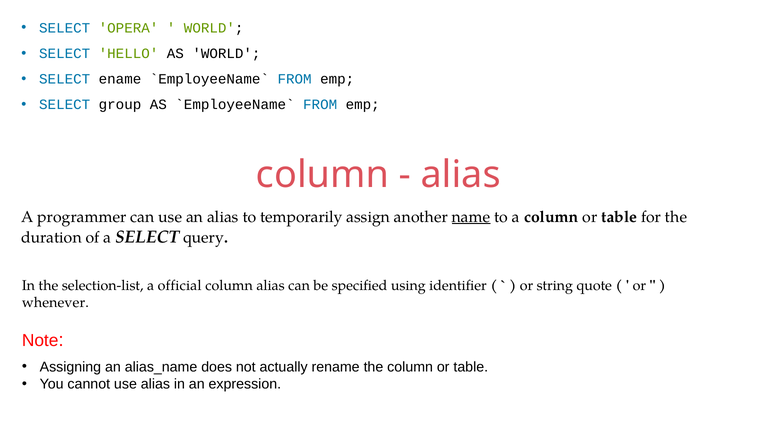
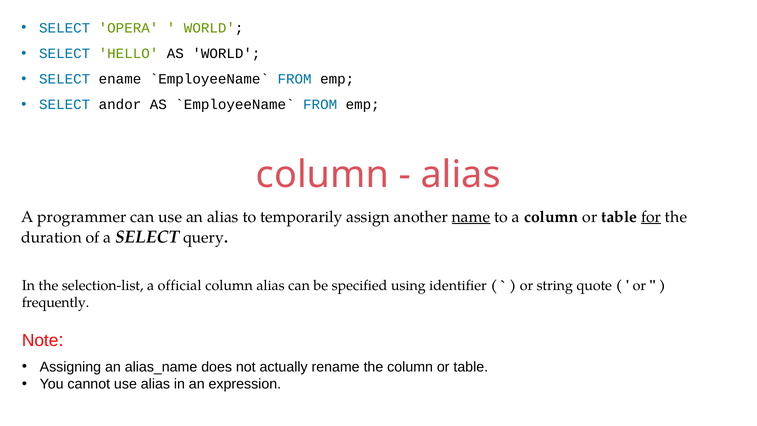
group: group -> andor
for underline: none -> present
whenever: whenever -> frequently
